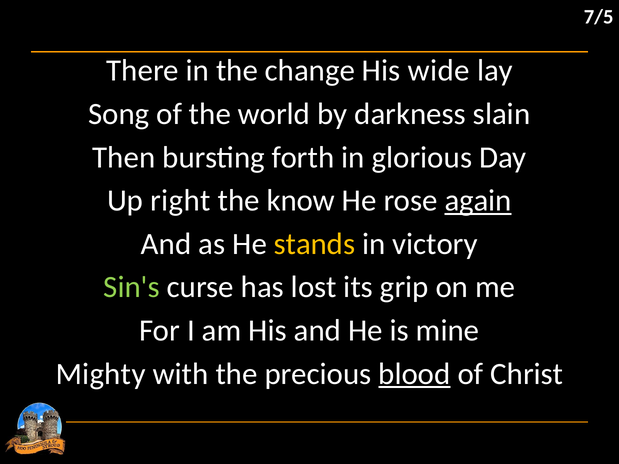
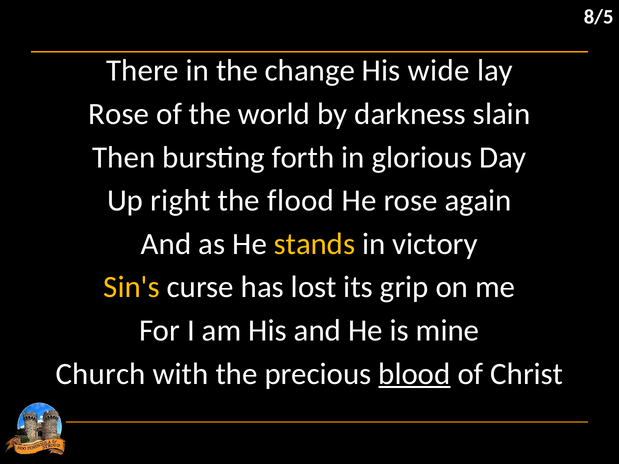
7/5: 7/5 -> 8/5
Song at (119, 114): Song -> Rose
know: know -> flood
again underline: present -> none
Sin's colour: light green -> yellow
Mighty: Mighty -> Church
